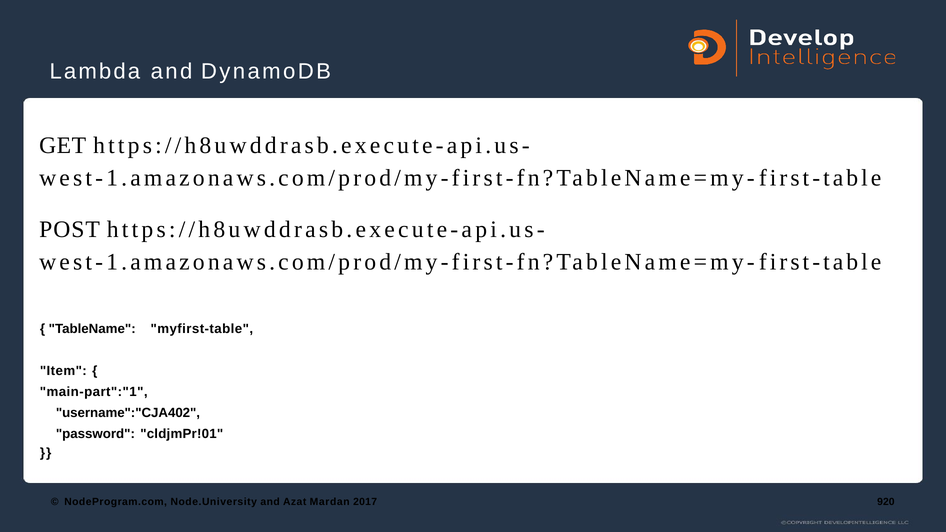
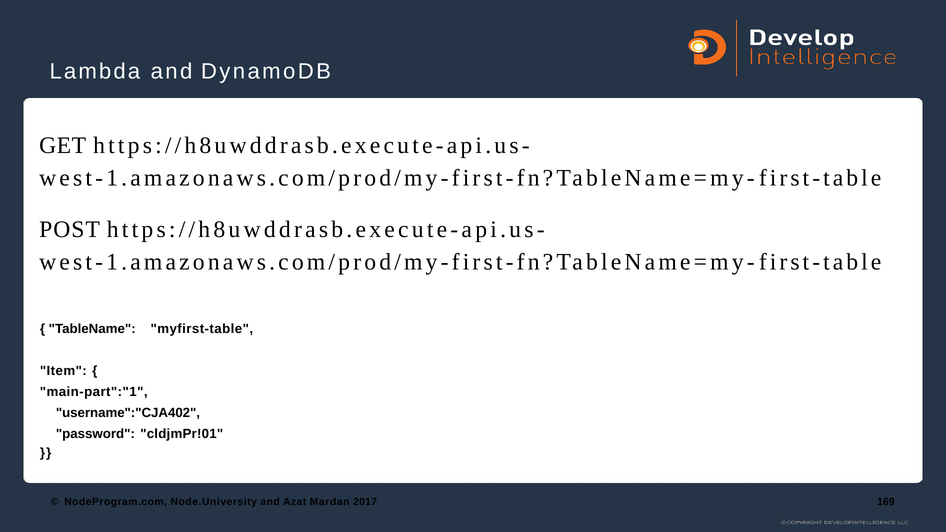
920: 920 -> 169
